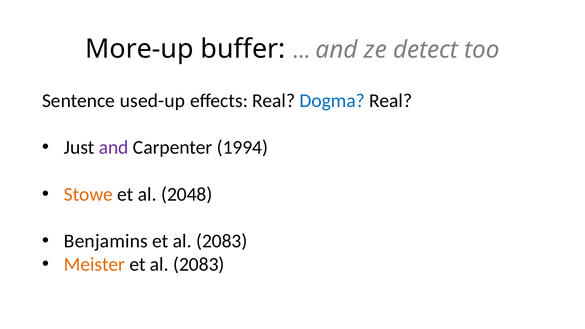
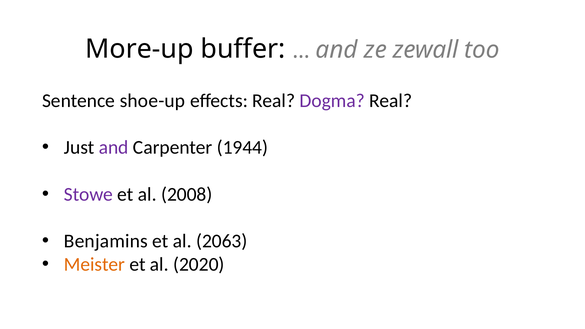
detect: detect -> zewall
used-up: used-up -> shoe-up
Dogma colour: blue -> purple
1994: 1994 -> 1944
Stowe colour: orange -> purple
2048: 2048 -> 2008
2083 at (222, 241): 2083 -> 2063
2083 at (199, 265): 2083 -> 2020
